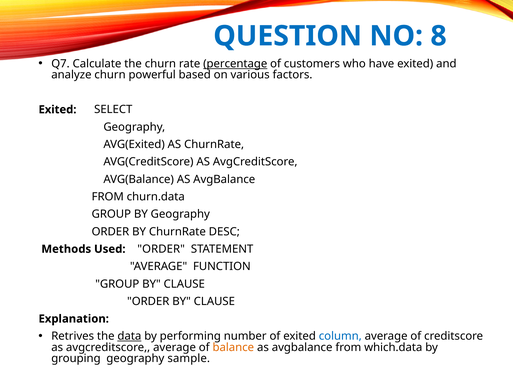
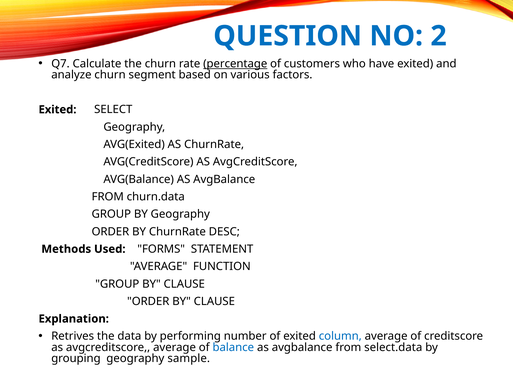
8: 8 -> 2
powerful: powerful -> segment
Used ORDER: ORDER -> FORMS
data underline: present -> none
balance colour: orange -> blue
which.data: which.data -> select.data
